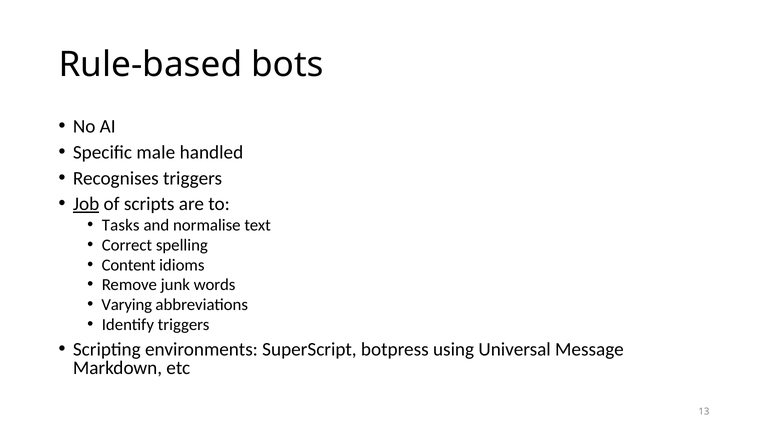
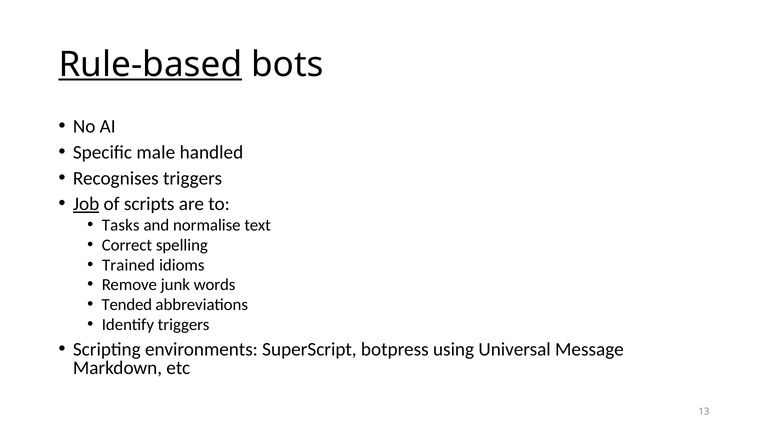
Rule-based underline: none -> present
Content: Content -> Trained
Varying: Varying -> Tended
